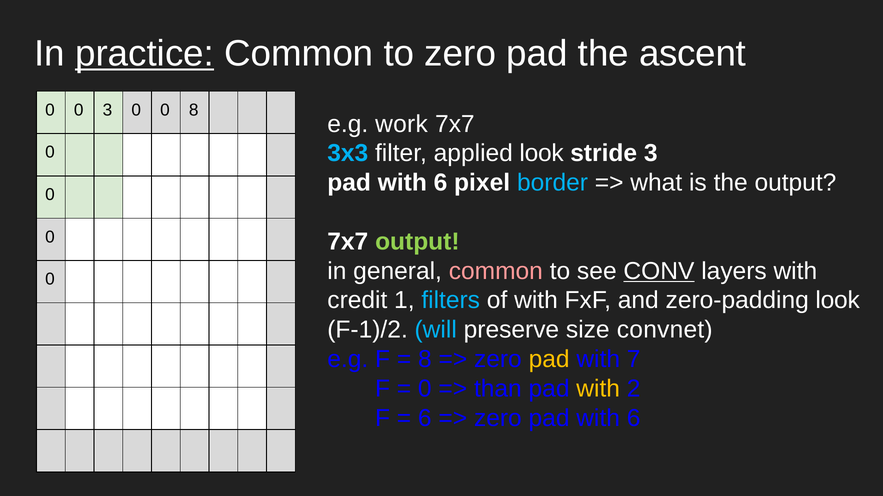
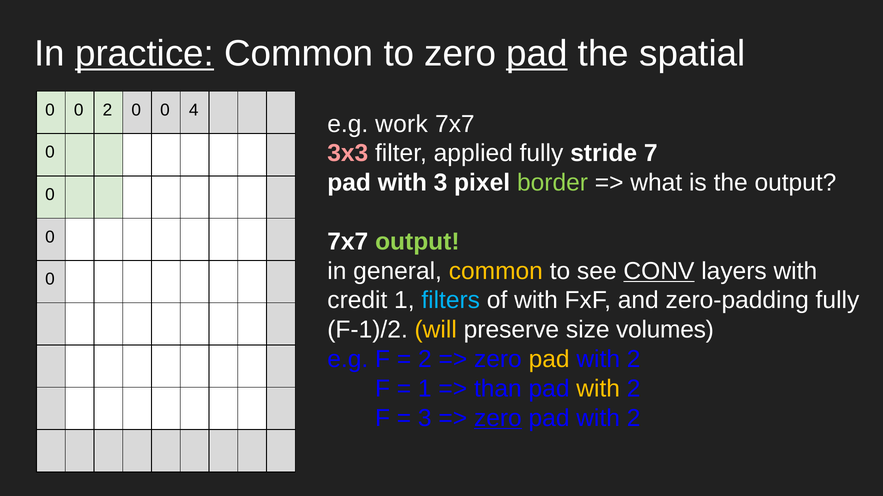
pad at (537, 54) underline: none -> present
ascent: ascent -> spatial
0 3: 3 -> 2
0 8: 8 -> 4
3x3 colour: light blue -> pink
applied look: look -> fully
stride 3: 3 -> 7
6 at (440, 183): 6 -> 3
border colour: light blue -> light green
common at (496, 271) colour: pink -> yellow
zero-padding look: look -> fully
will colour: light blue -> yellow
convnet: convnet -> volumes
8 at (425, 360): 8 -> 2
7 at (634, 360): 7 -> 2
0 at (425, 389): 0 -> 1
6 at (425, 419): 6 -> 3
zero at (498, 419) underline: none -> present
6 at (634, 419): 6 -> 2
